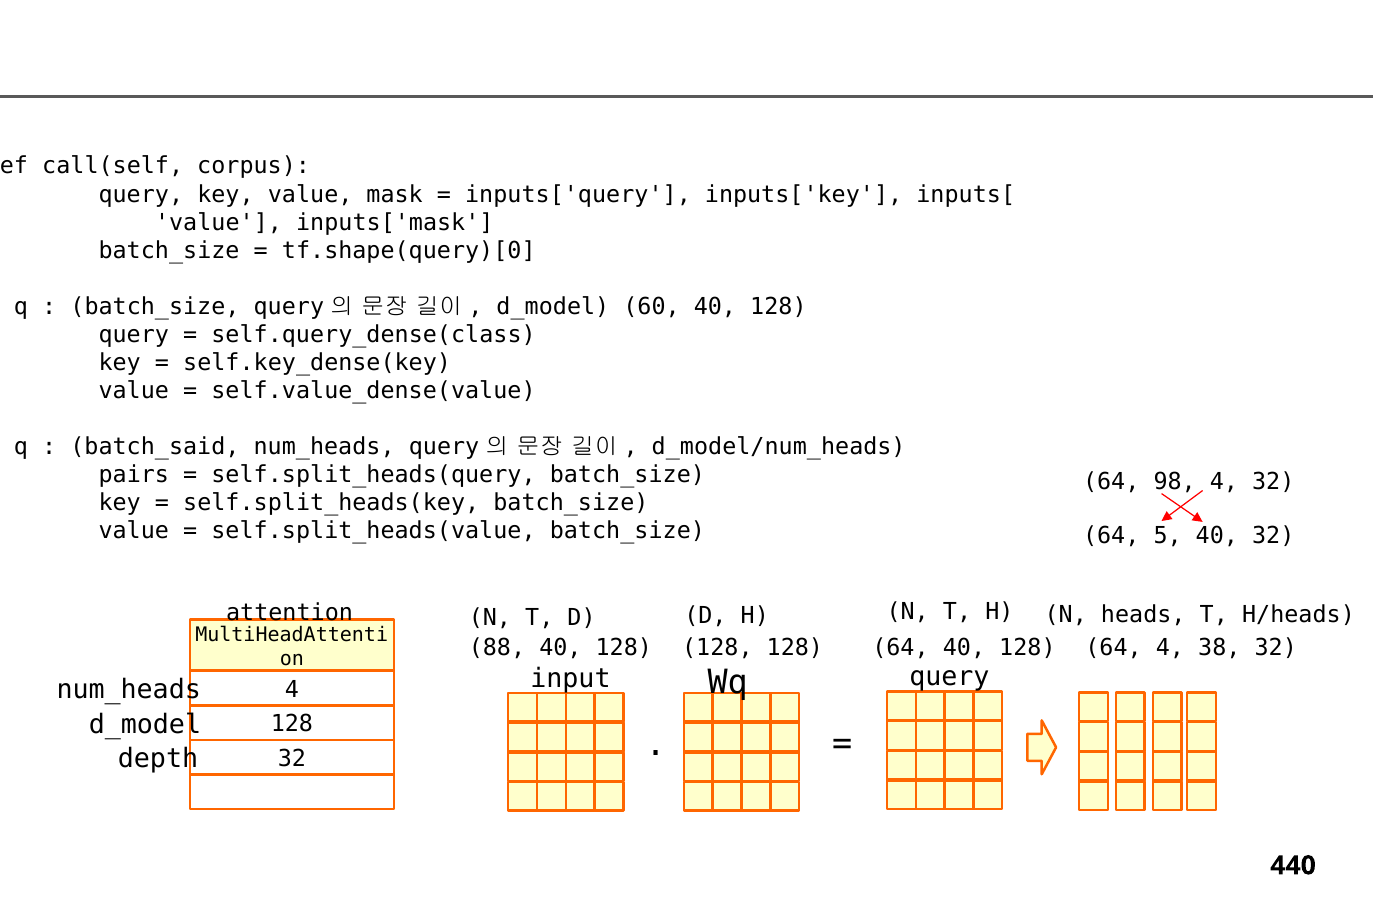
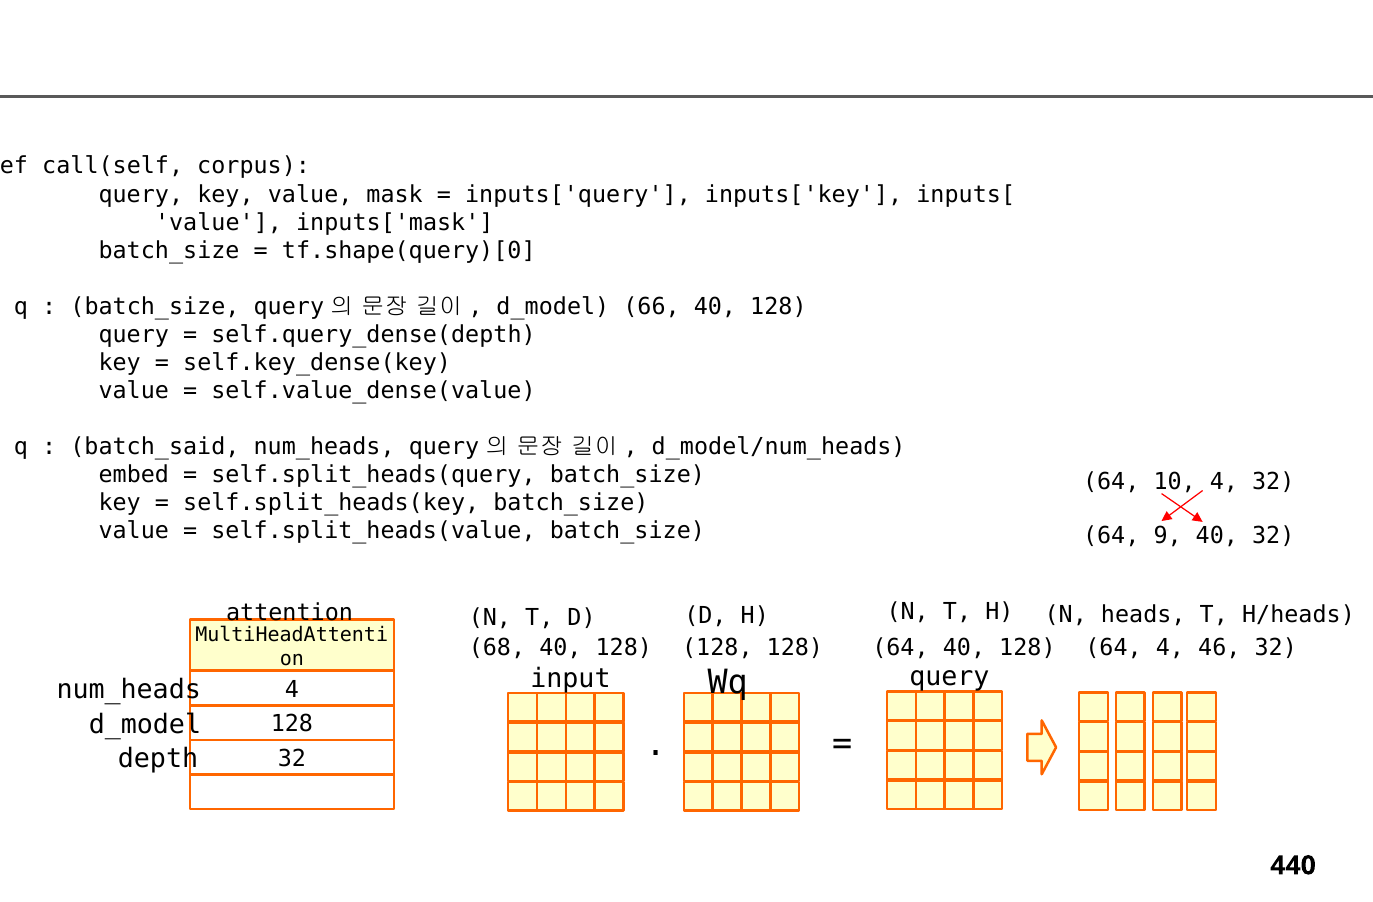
60: 60 -> 66
self.query_dense(class: self.query_dense(class -> self.query_dense(depth
pairs: pairs -> embed
98: 98 -> 10
5: 5 -> 9
38: 38 -> 46
88: 88 -> 68
